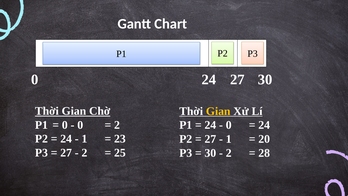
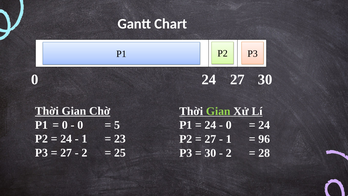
Gian at (218, 111) colour: yellow -> light green
2 at (117, 125): 2 -> 5
20: 20 -> 96
